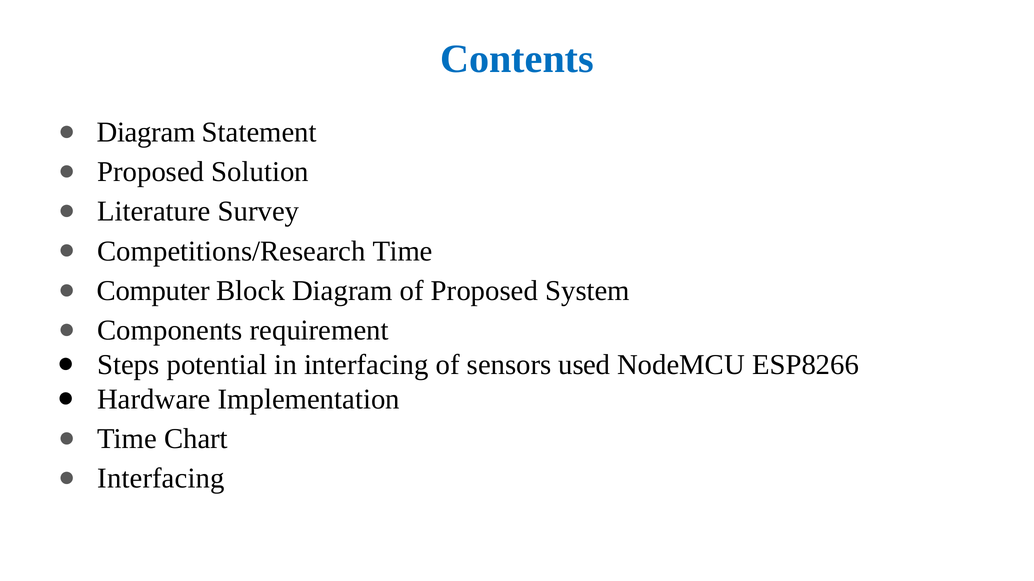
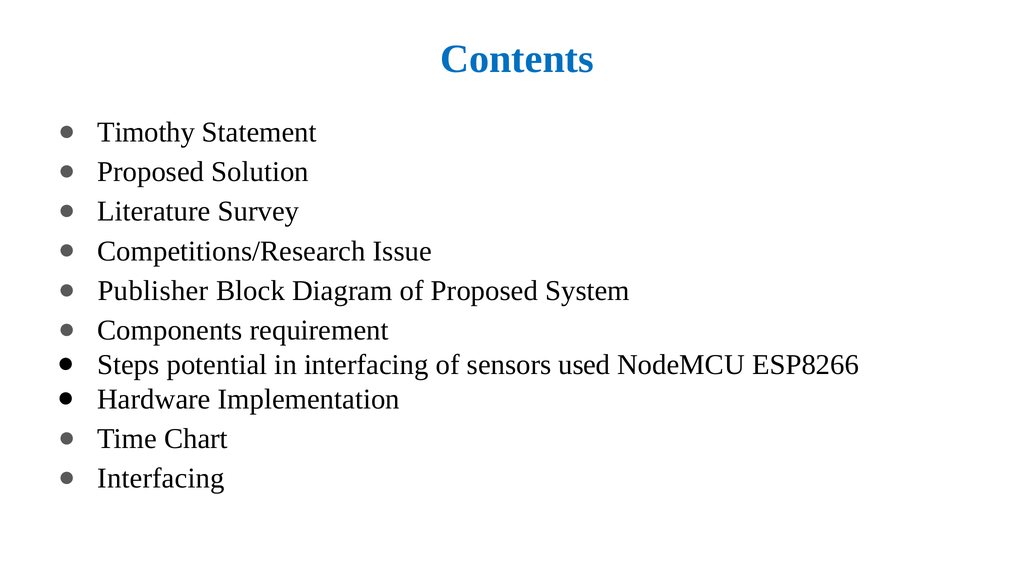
Diagram at (146, 132): Diagram -> Timothy
Competitions/Research Time: Time -> Issue
Computer: Computer -> Publisher
